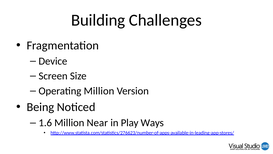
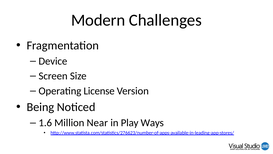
Building: Building -> Modern
Operating Million: Million -> License
